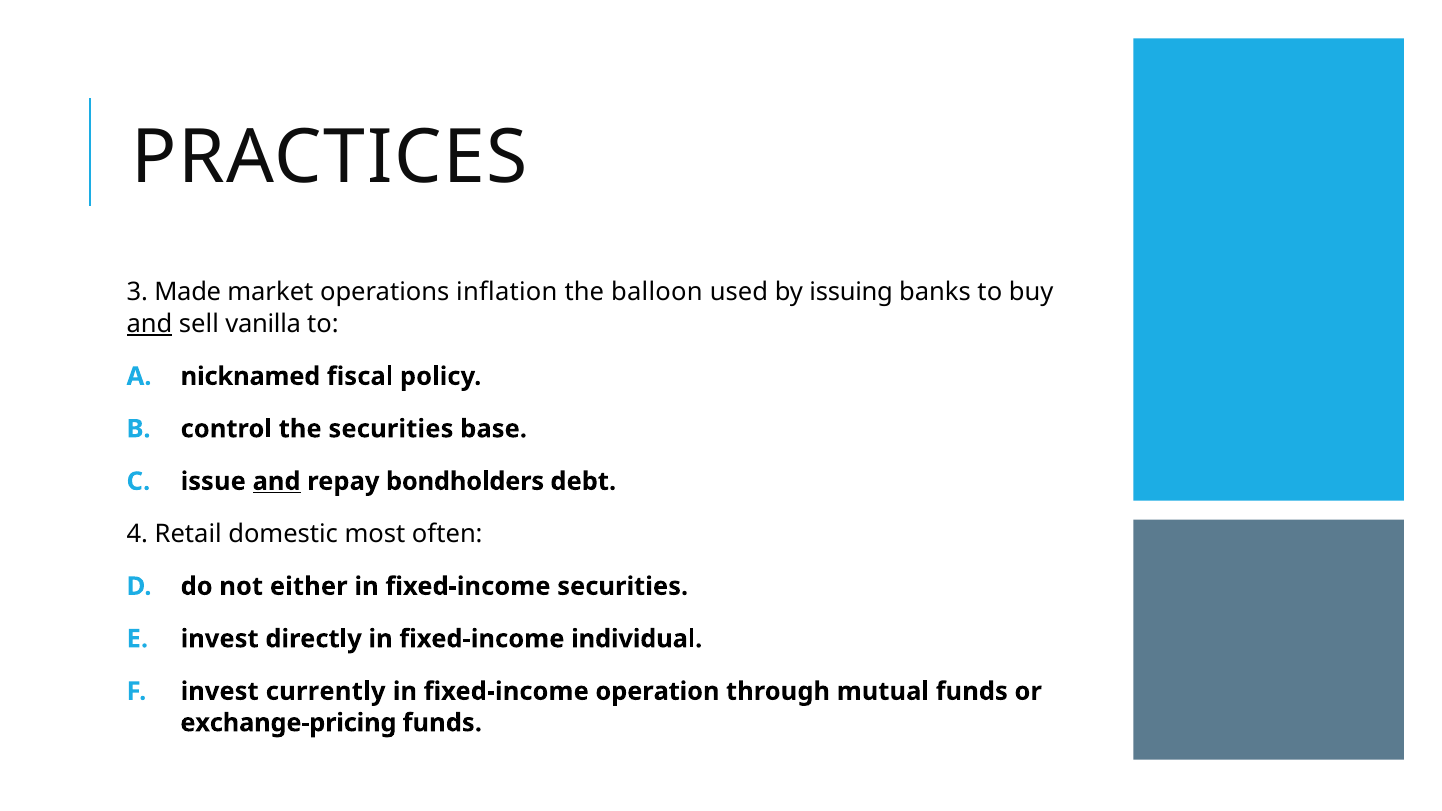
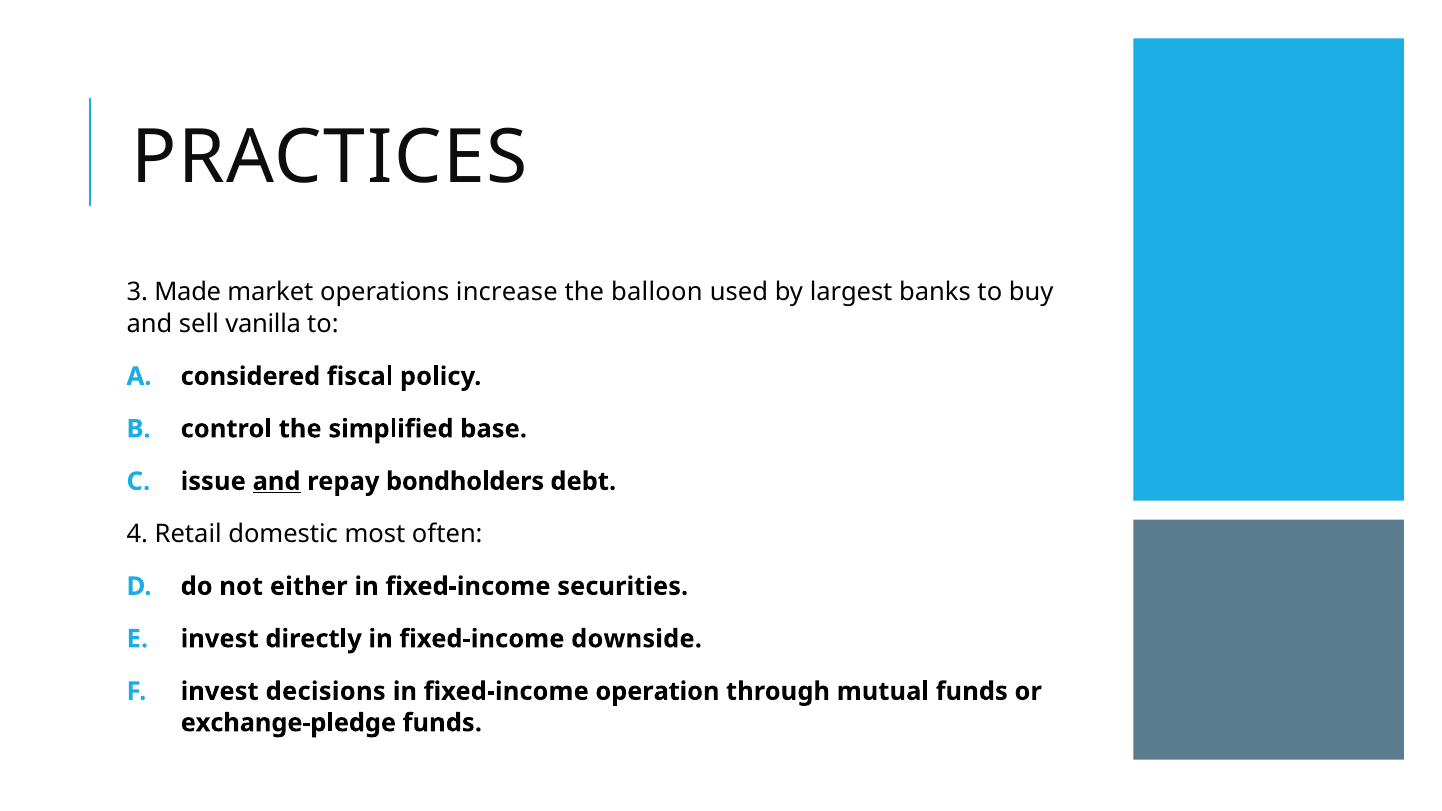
inflation: inflation -> increase
issuing: issuing -> largest
and at (149, 324) underline: present -> none
nicknamed: nicknamed -> considered
the securities: securities -> simplified
individual: individual -> downside
currently: currently -> decisions
exchange-pricing: exchange-pricing -> exchange-pledge
